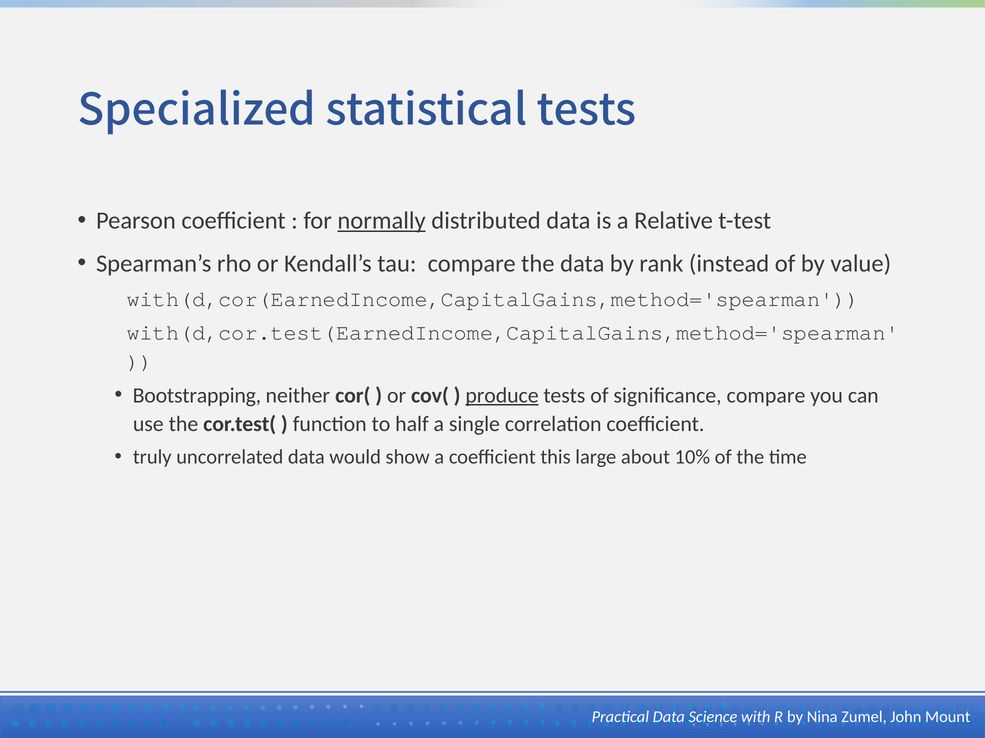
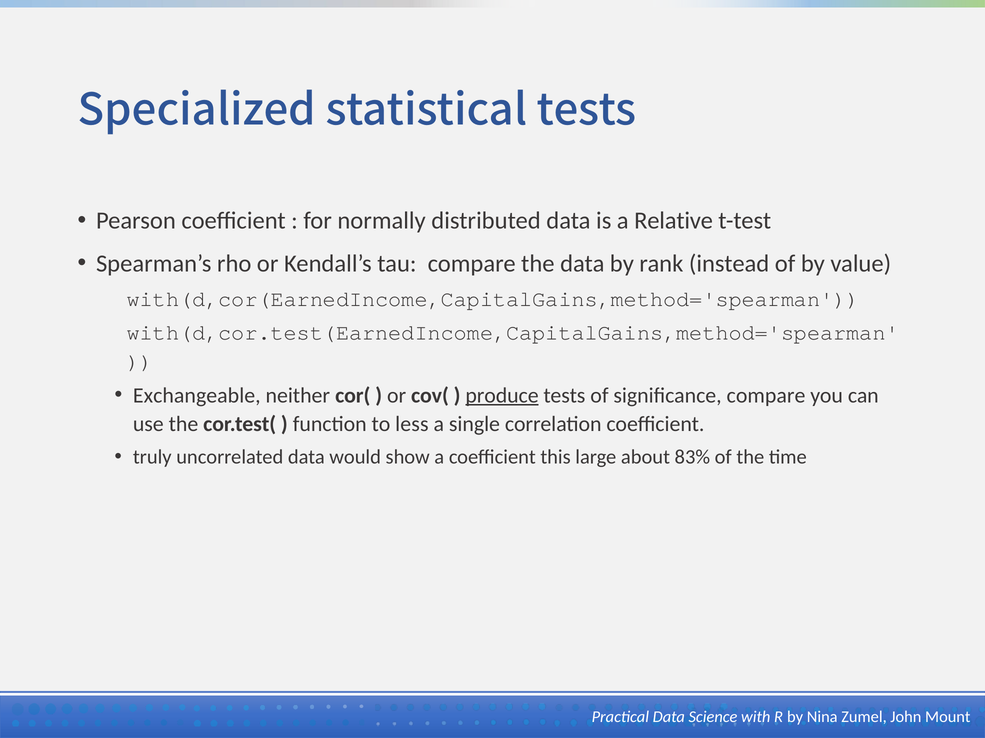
normally underline: present -> none
Bootstrapping: Bootstrapping -> Exchangeable
half: half -> less
10%: 10% -> 83%
